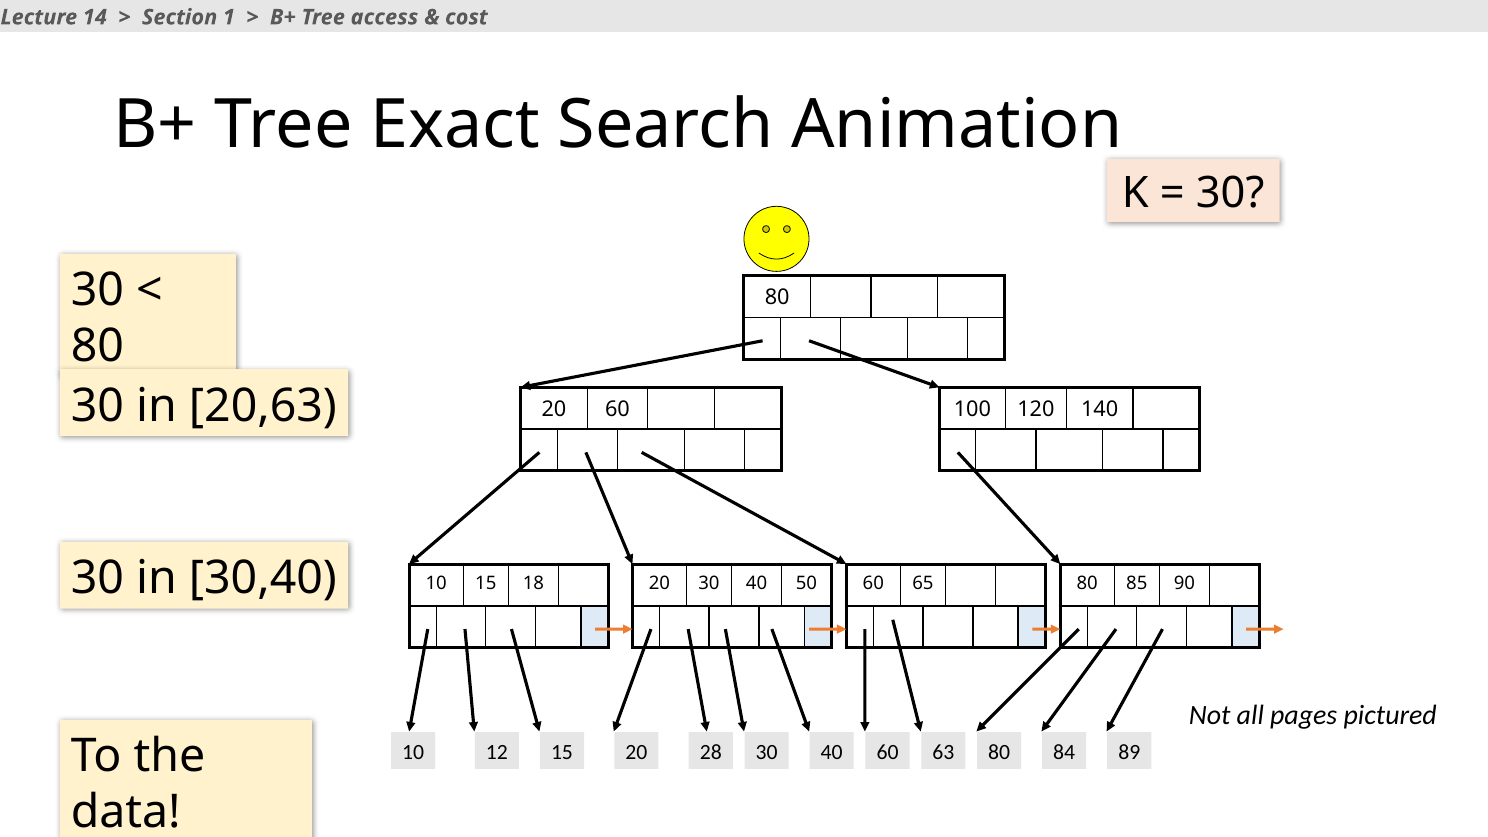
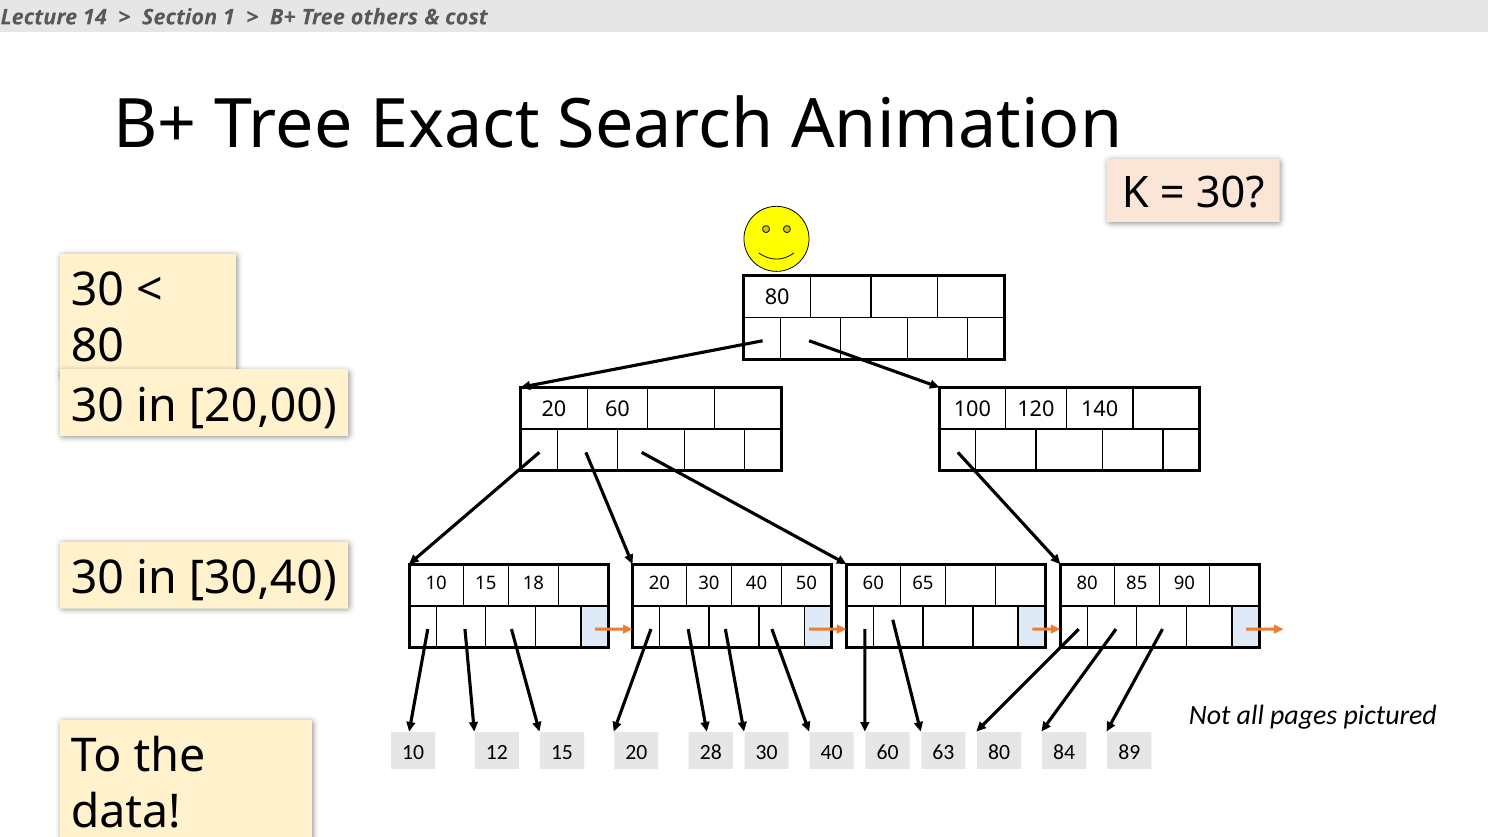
access: access -> others
20,63: 20,63 -> 20,00
